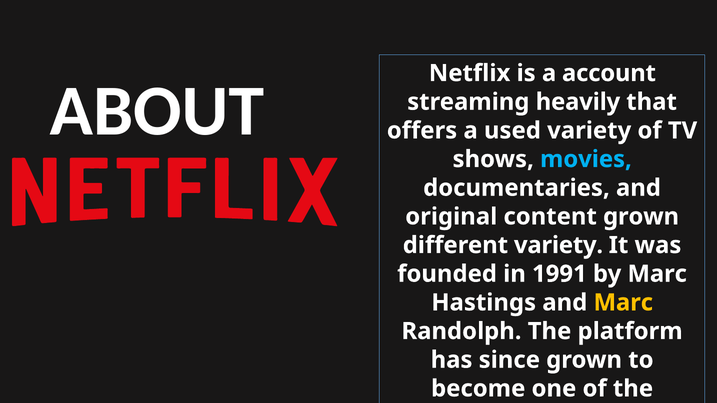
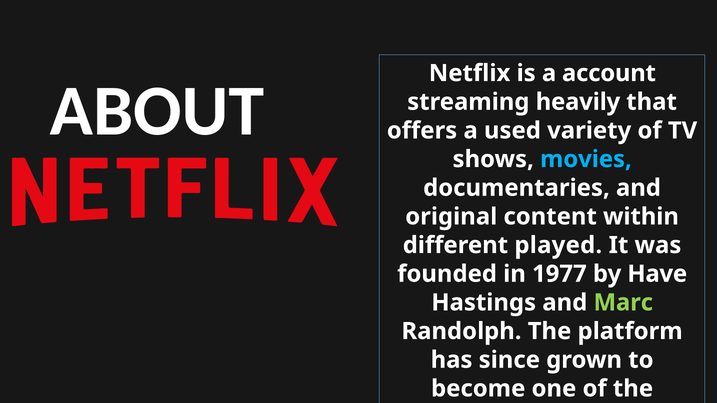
content grown: grown -> within
different variety: variety -> played
1991: 1991 -> 1977
by Marc: Marc -> Have
Marc at (623, 303) colour: yellow -> light green
